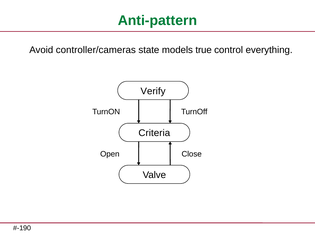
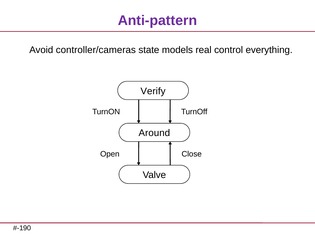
Anti-pattern colour: green -> purple
true: true -> real
Criteria: Criteria -> Around
